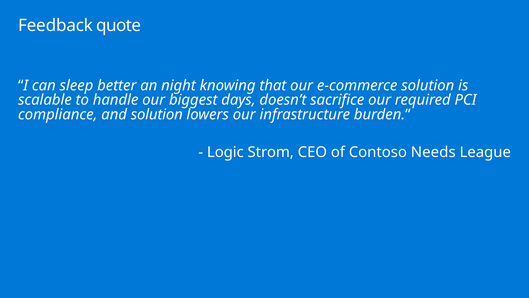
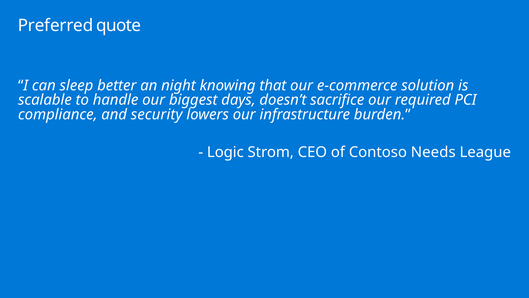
Feedback: Feedback -> Preferred
and solution: solution -> security
